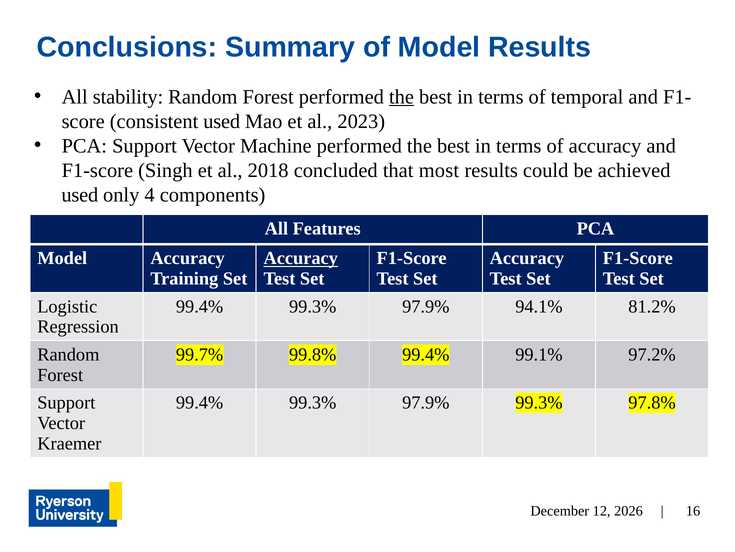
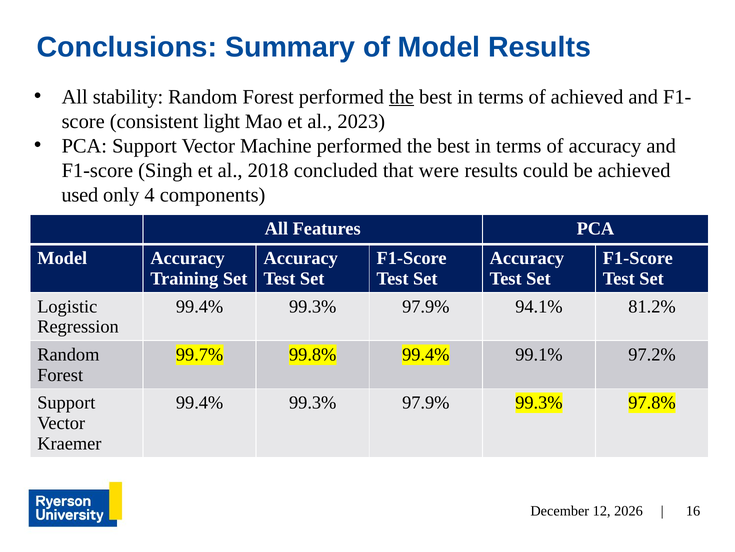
of temporal: temporal -> achieved
consistent used: used -> light
most: most -> were
Accuracy at (301, 258) underline: present -> none
